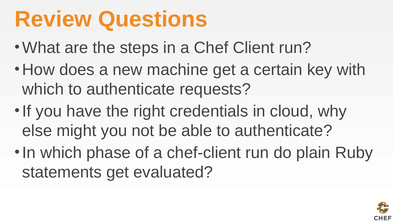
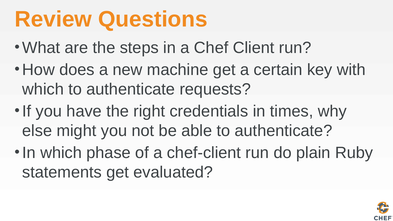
cloud: cloud -> times
